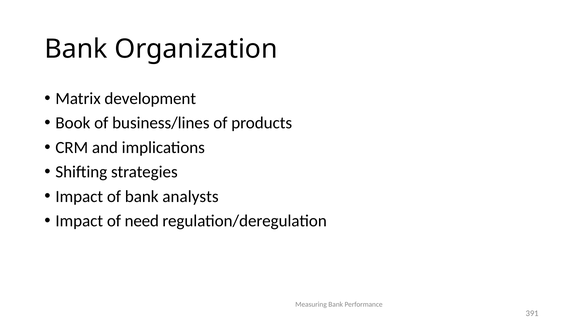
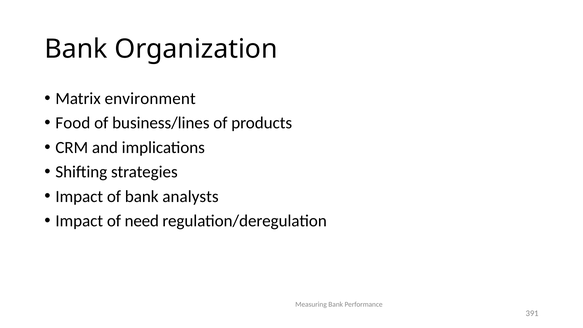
development: development -> environment
Book: Book -> Food
